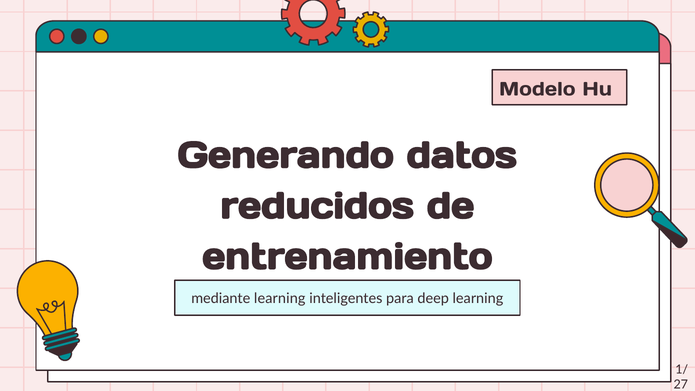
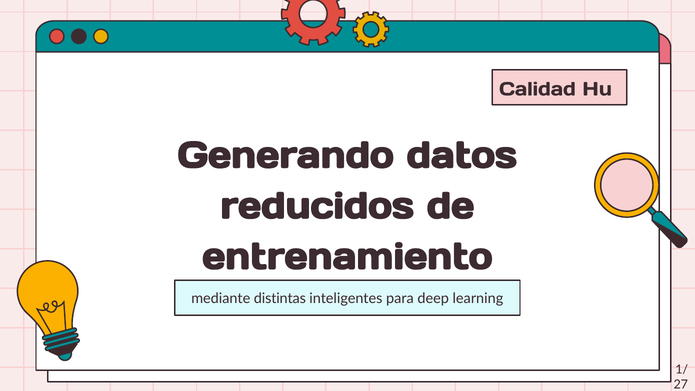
Modelo: Modelo -> Calidad
mediante learning: learning -> distintas
